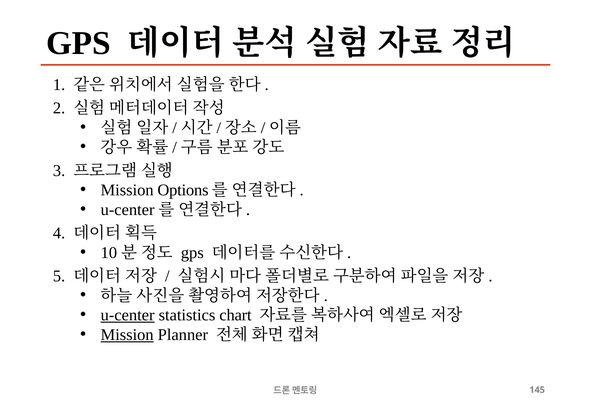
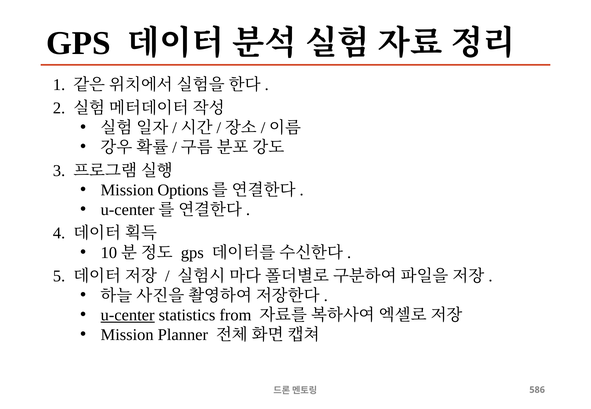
chart: chart -> from
Mission at (127, 335) underline: present -> none
145: 145 -> 586
